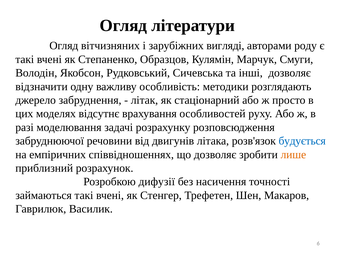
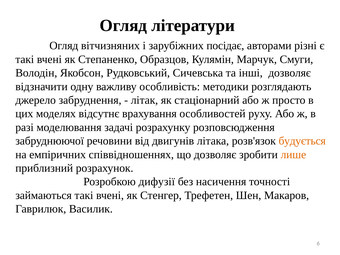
вигляді: вигляді -> посідає
роду: роду -> різні
будується colour: blue -> orange
